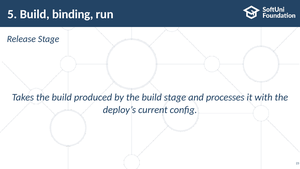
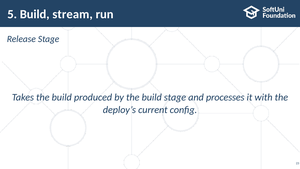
binding: binding -> stream
